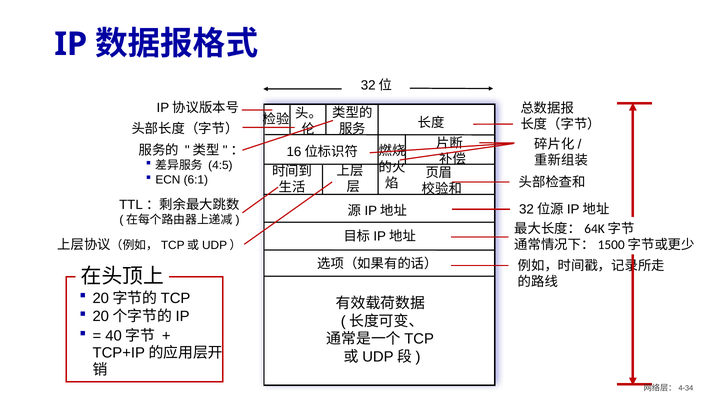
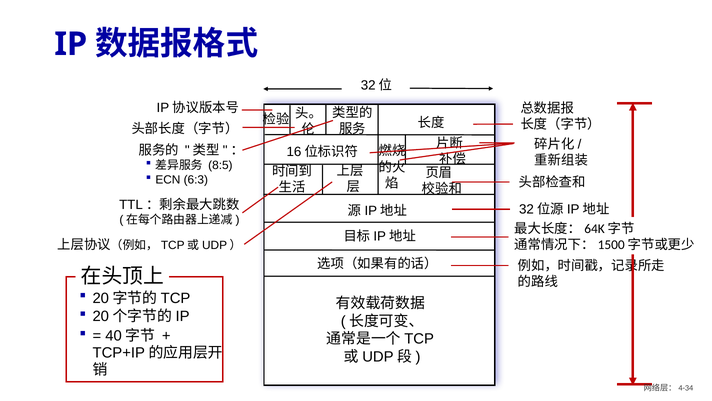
4:5: 4:5 -> 8:5
6:1: 6:1 -> 6:3
